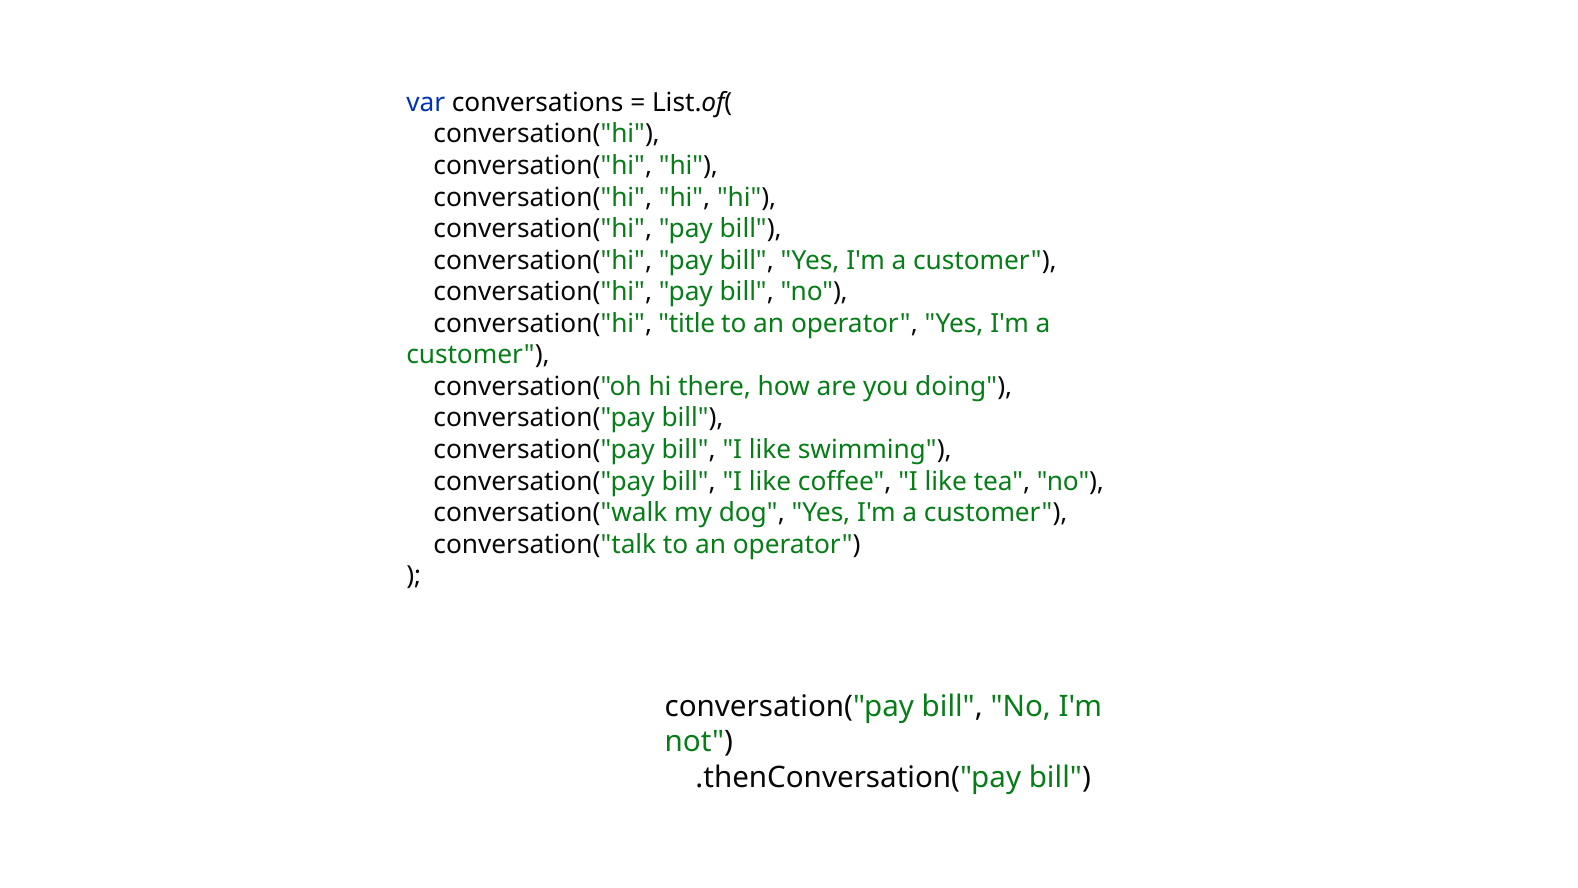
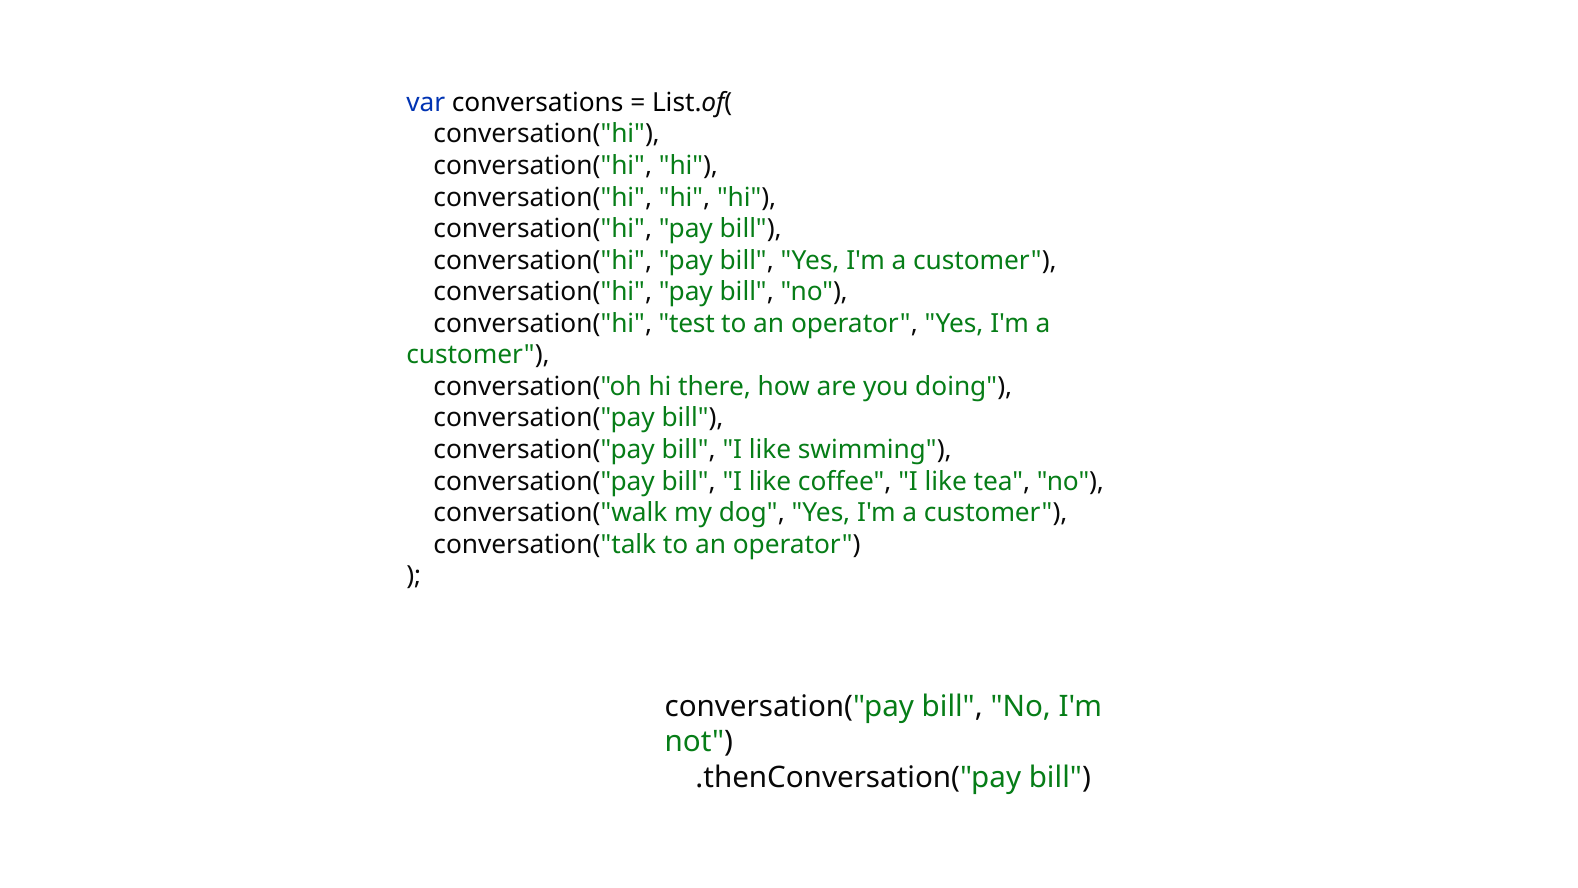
title: title -> test
